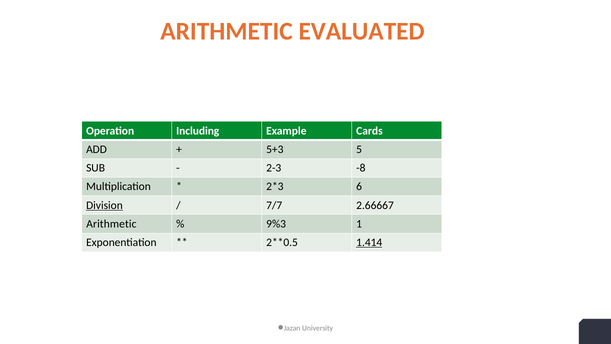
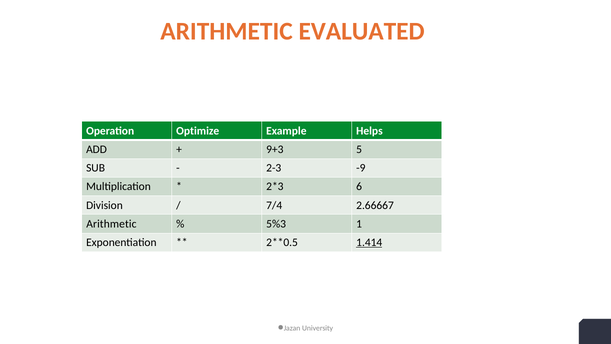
Including: Including -> Optimize
Cards: Cards -> Helps
5+3: 5+3 -> 9+3
-8: -8 -> -9
Division underline: present -> none
7/7: 7/7 -> 7/4
9%3: 9%3 -> 5%3
